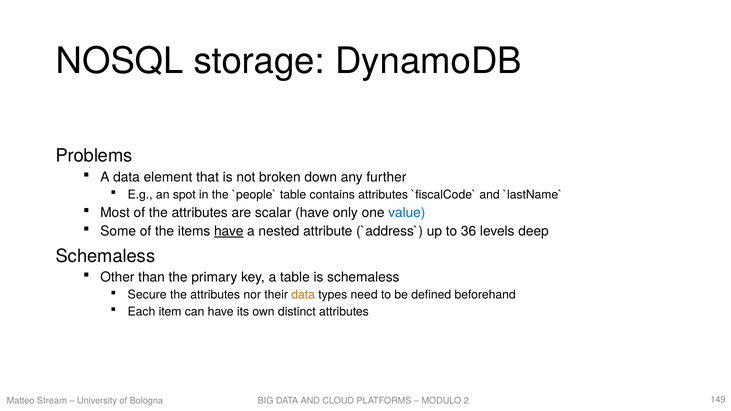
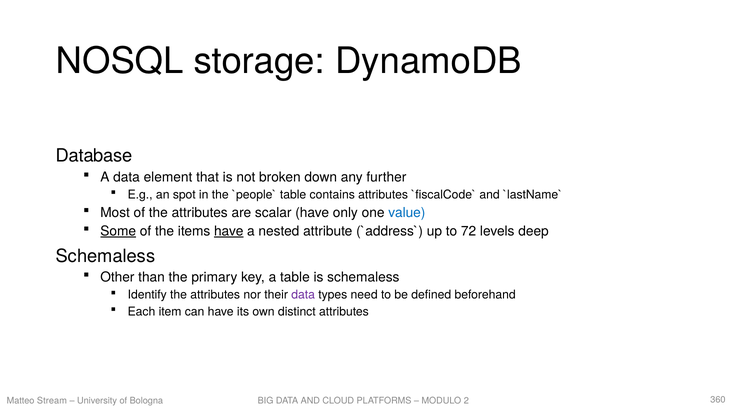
Problems: Problems -> Database
Some underline: none -> present
36: 36 -> 72
Secure: Secure -> Identify
data at (303, 295) colour: orange -> purple
149: 149 -> 360
